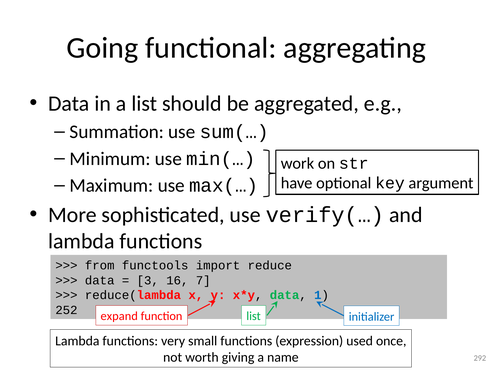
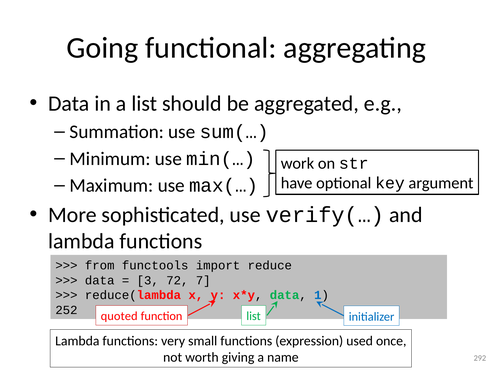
16: 16 -> 72
expand: expand -> quoted
